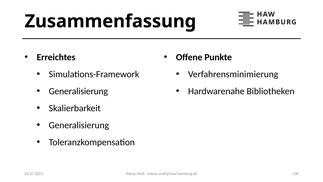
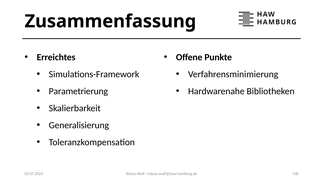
Generalisierung at (78, 91): Generalisierung -> Parametrierung
